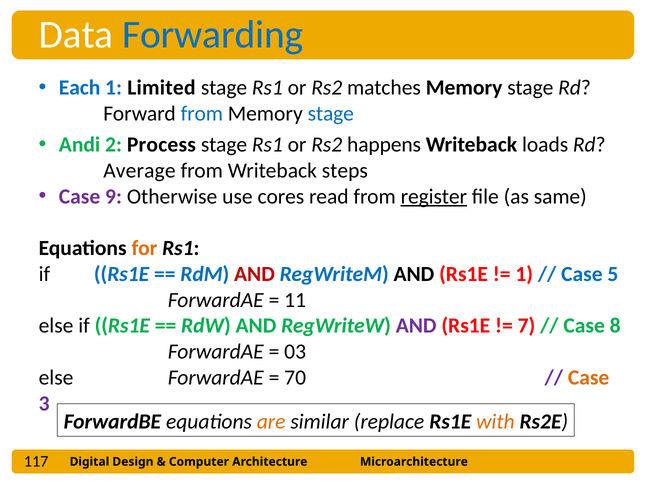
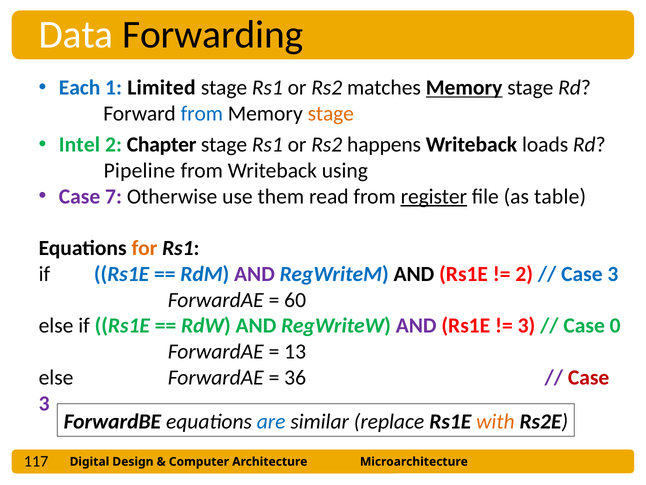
Forwarding colour: blue -> black
Memory at (464, 88) underline: none -> present
stage at (331, 113) colour: blue -> orange
Andi: Andi -> Intel
Process: Process -> Chapter
Average: Average -> Pipeline
steps: steps -> using
9: 9 -> 7
cores: cores -> them
same: same -> table
AND at (254, 274) colour: red -> purple
1 at (524, 274): 1 -> 2
5 at (613, 274): 5 -> 3
11: 11 -> 60
7 at (526, 326): 7 -> 3
8: 8 -> 0
03: 03 -> 13
70: 70 -> 36
Case at (589, 377) colour: orange -> red
are colour: orange -> blue
